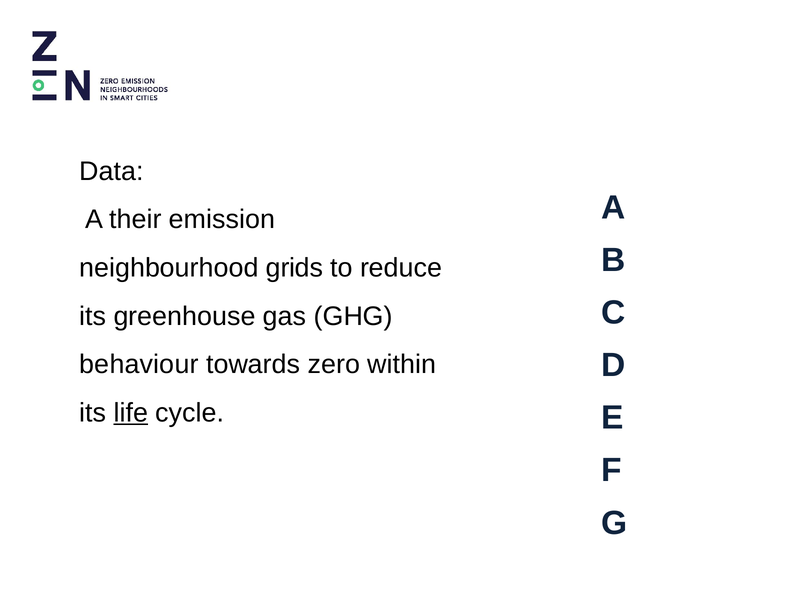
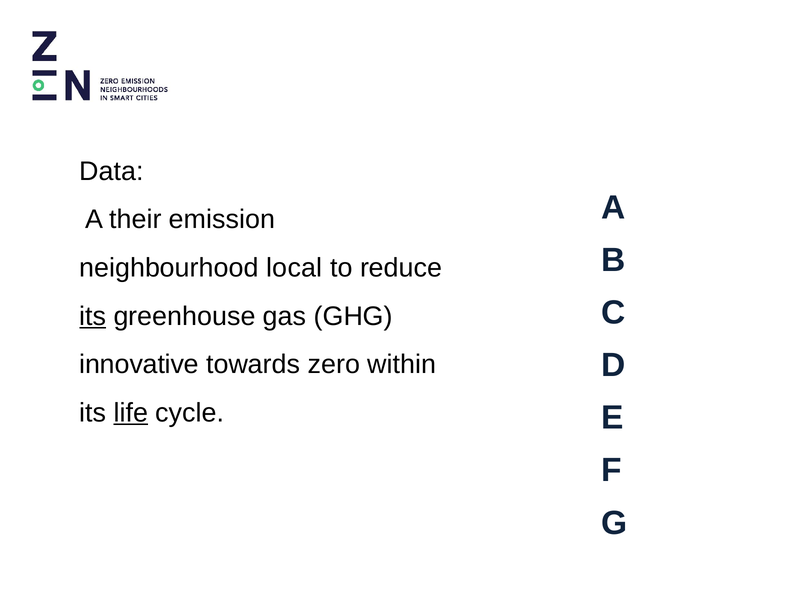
grids: grids -> local
its at (93, 316) underline: none -> present
behaviour: behaviour -> innovative
